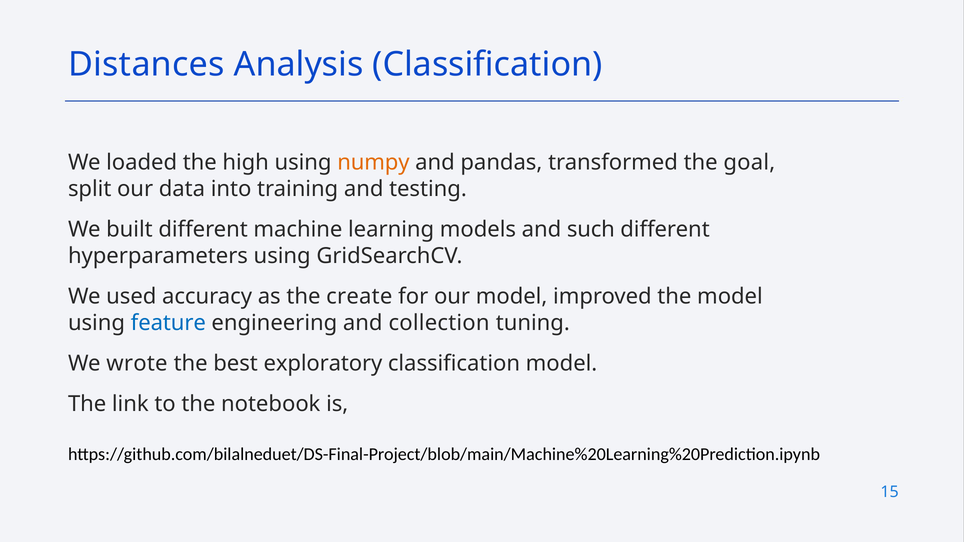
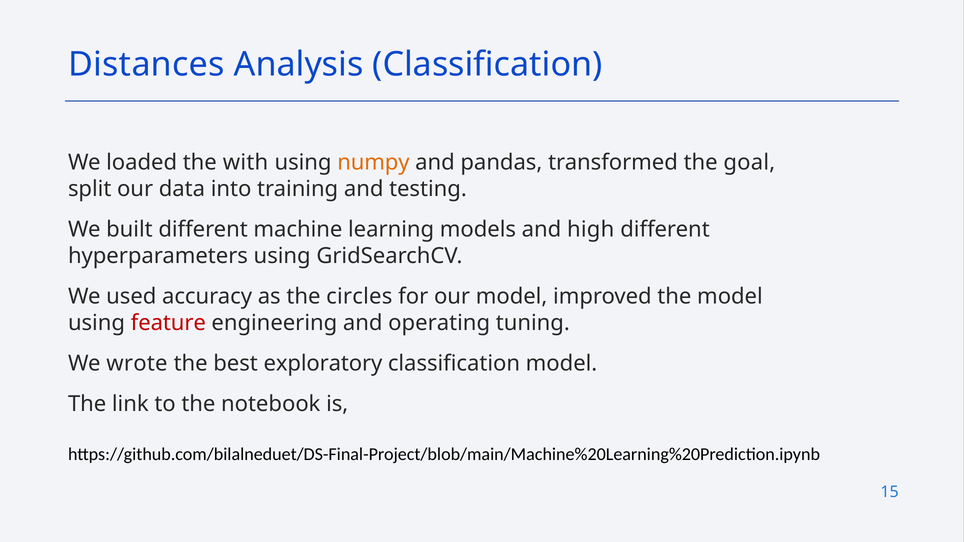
high: high -> with
such: such -> high
create: create -> circles
feature colour: blue -> red
collection: collection -> operating
